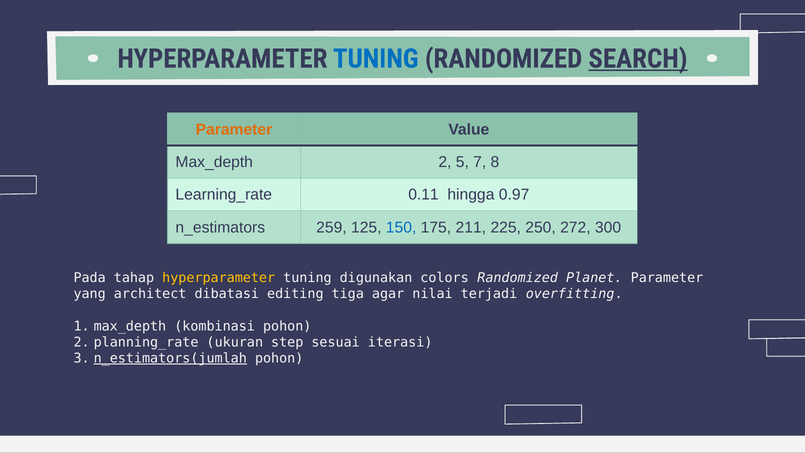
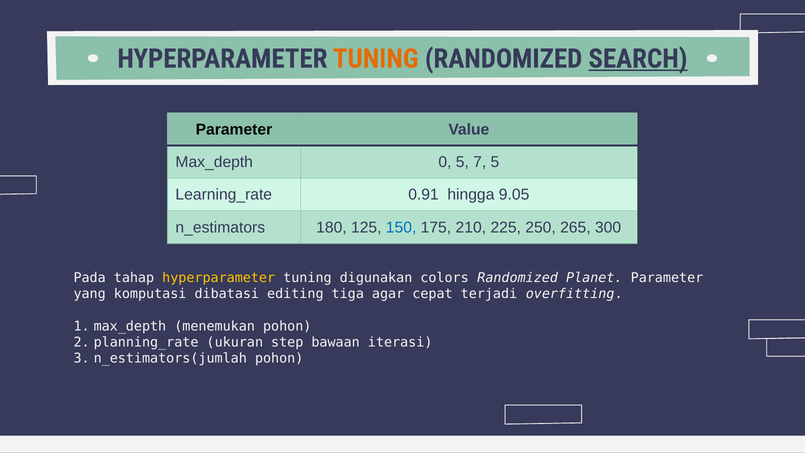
TUNING at (376, 59) colour: blue -> orange
Parameter at (234, 129) colour: orange -> black
Max_depth 2: 2 -> 0
7 8: 8 -> 5
0.11: 0.11 -> 0.91
0.97: 0.97 -> 9.05
259: 259 -> 180
211: 211 -> 210
272: 272 -> 265
architect: architect -> komputasi
nilai: nilai -> cepat
kombinasi: kombinasi -> menemukan
sesuai: sesuai -> bawaan
n_estimators(jumlah underline: present -> none
